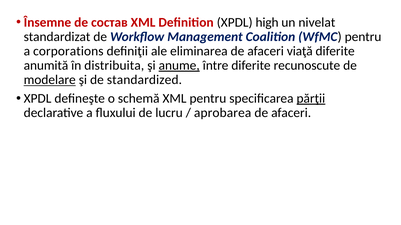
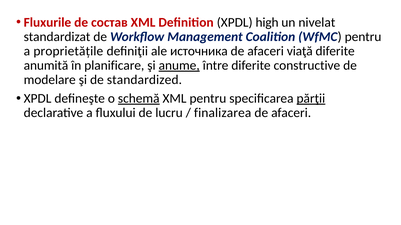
Însemne: Însemne -> Fluxurile
corporations: corporations -> proprietățile
eliminarea: eliminarea -> источника
distribuita: distribuita -> planificare
recunoscute: recunoscute -> constructive
modelare underline: present -> none
schemă underline: none -> present
aprobarea: aprobarea -> finalizarea
